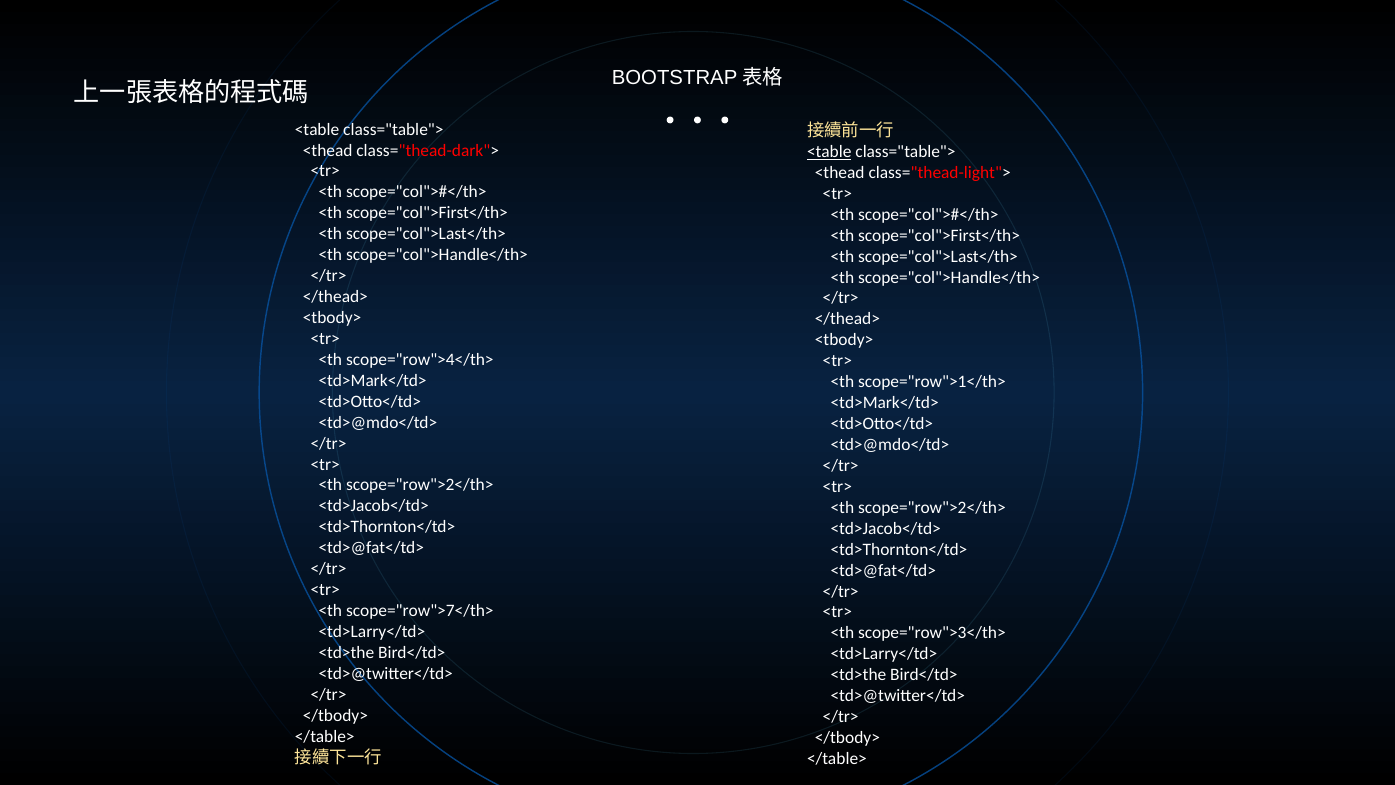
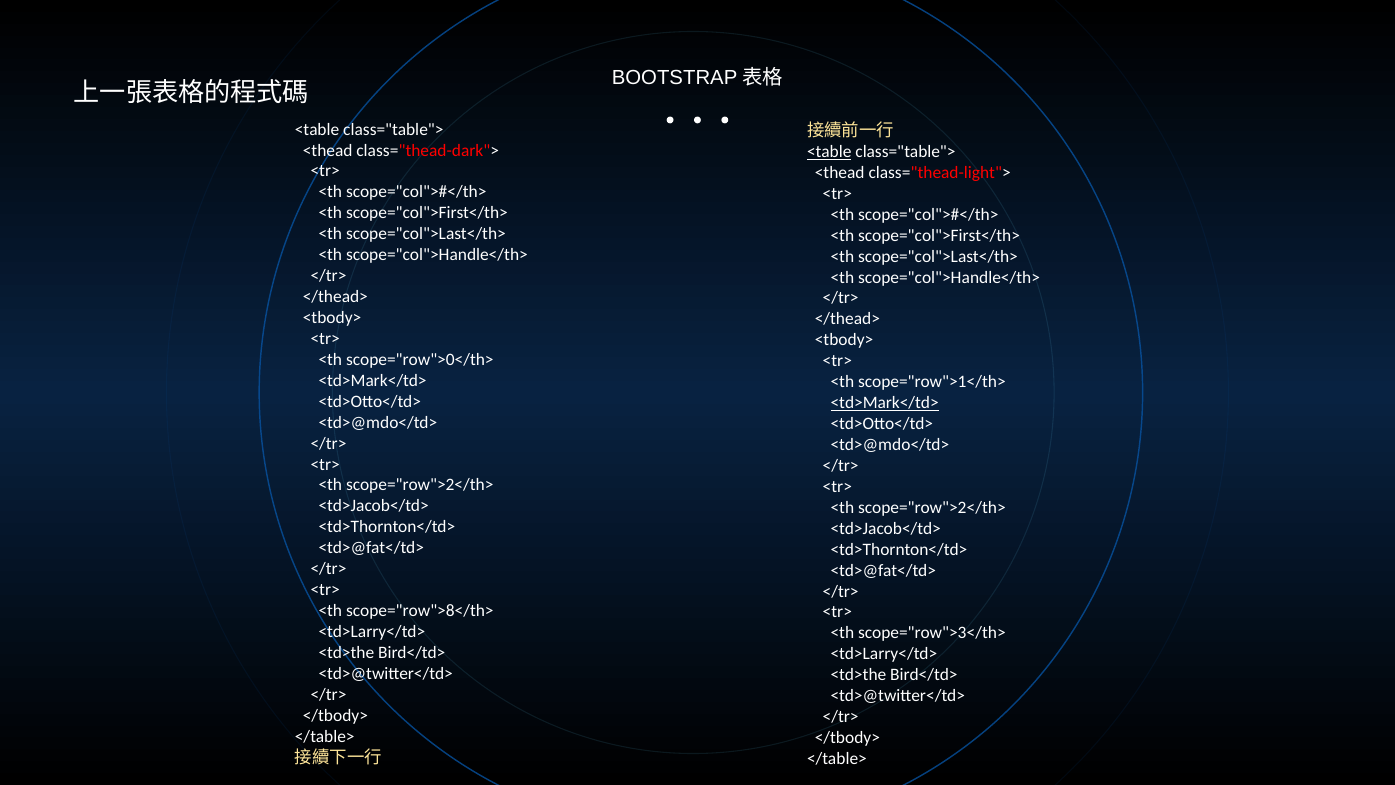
scope="row">4</th>: scope="row">4</th> -> scope="row">0</th>
<td>Mark</td> at (885, 403) underline: none -> present
scope="row">7</th>: scope="row">7</th> -> scope="row">8</th>
